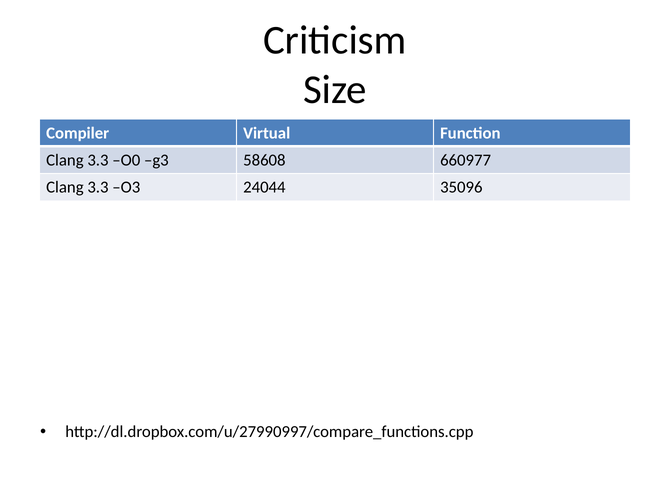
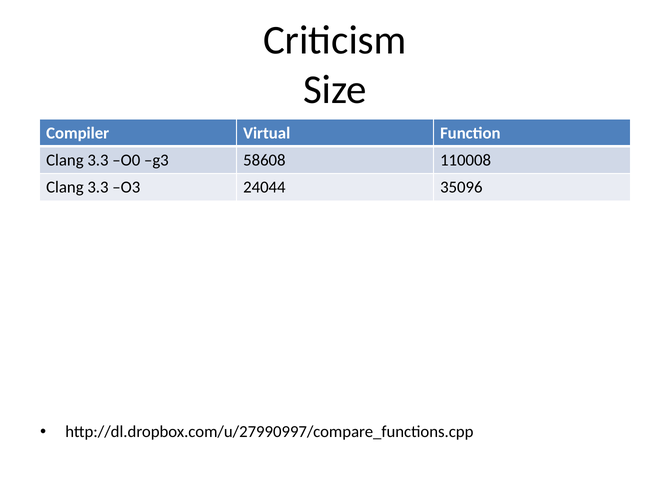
660977: 660977 -> 110008
